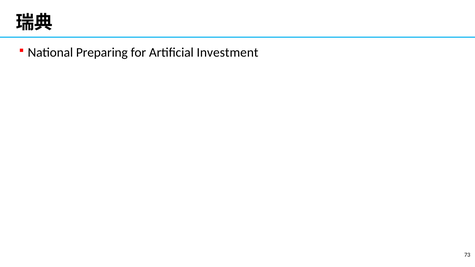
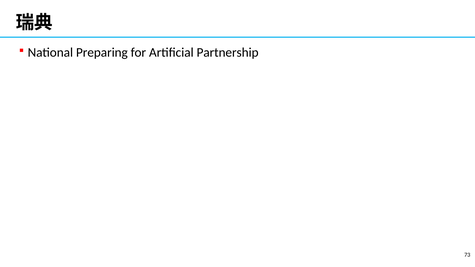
Investment: Investment -> Partnership
